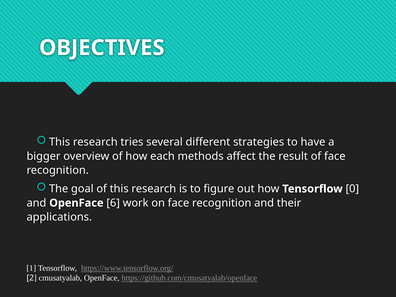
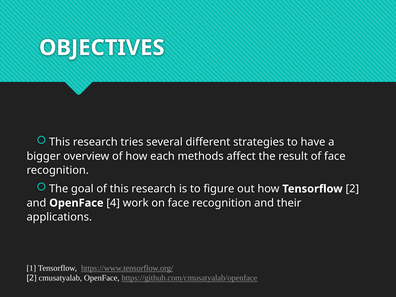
Tensorflow 0: 0 -> 2
6: 6 -> 4
